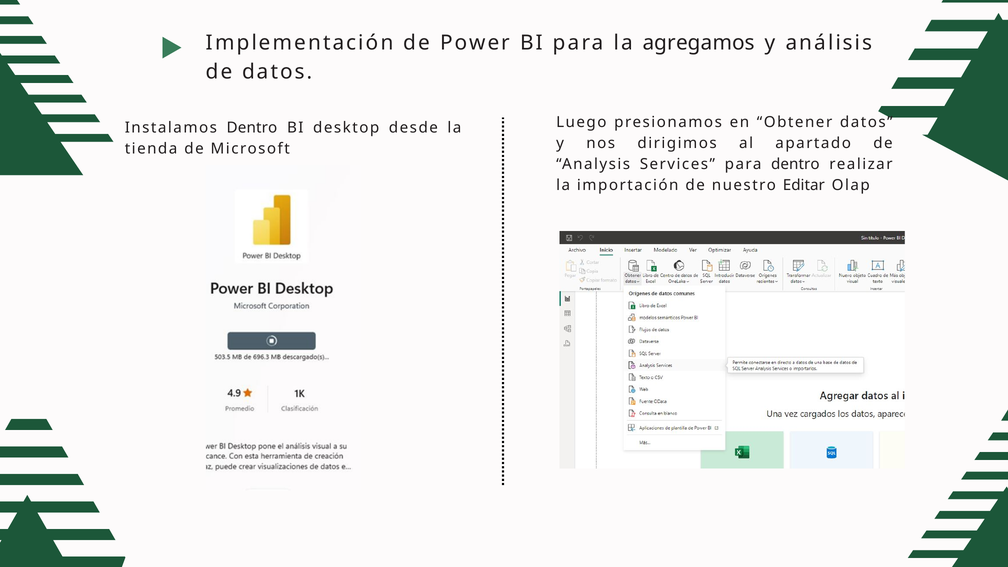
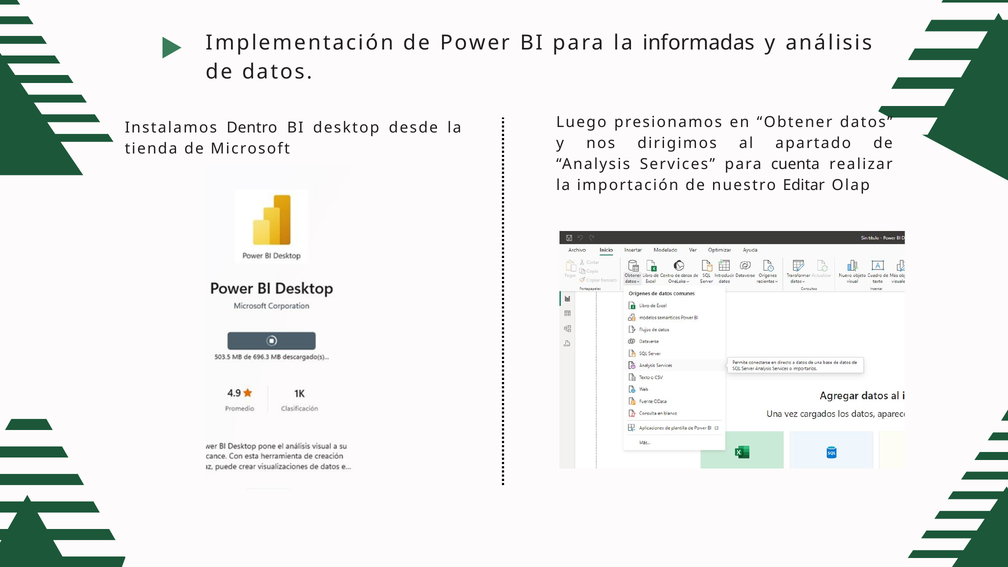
agregamos: agregamos -> informadas
para dentro: dentro -> cuenta
